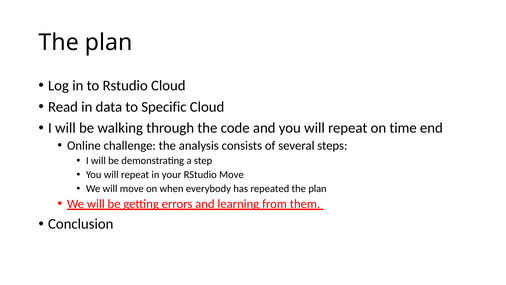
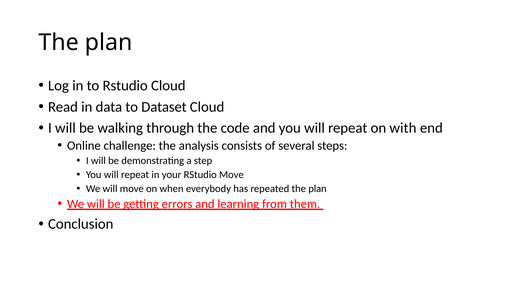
Specific: Specific -> Dataset
time: time -> with
